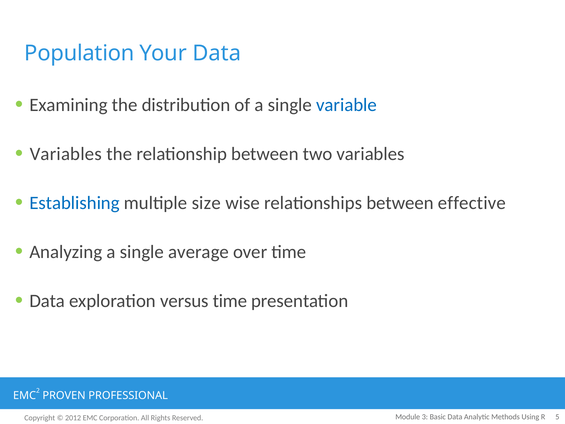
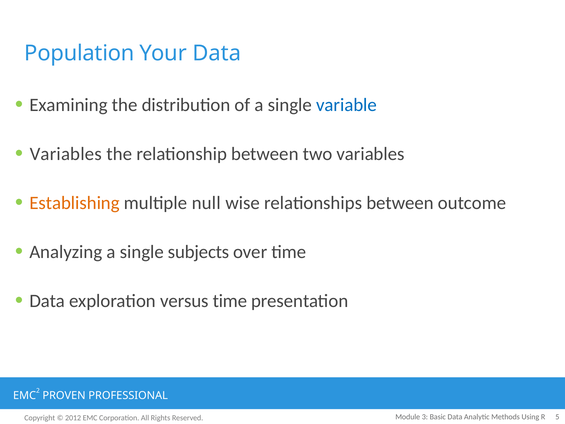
Establishing colour: blue -> orange
size: size -> null
effective: effective -> outcome
average: average -> subjects
